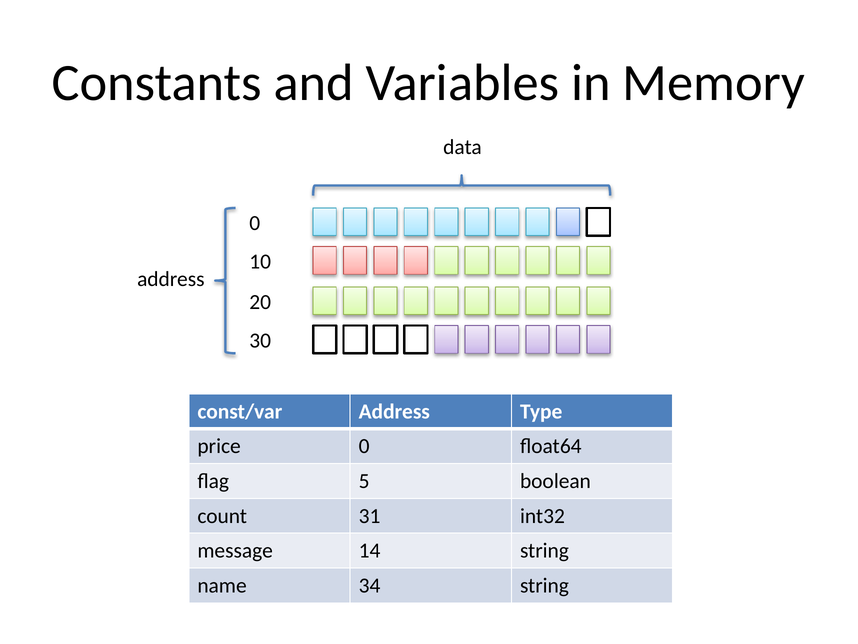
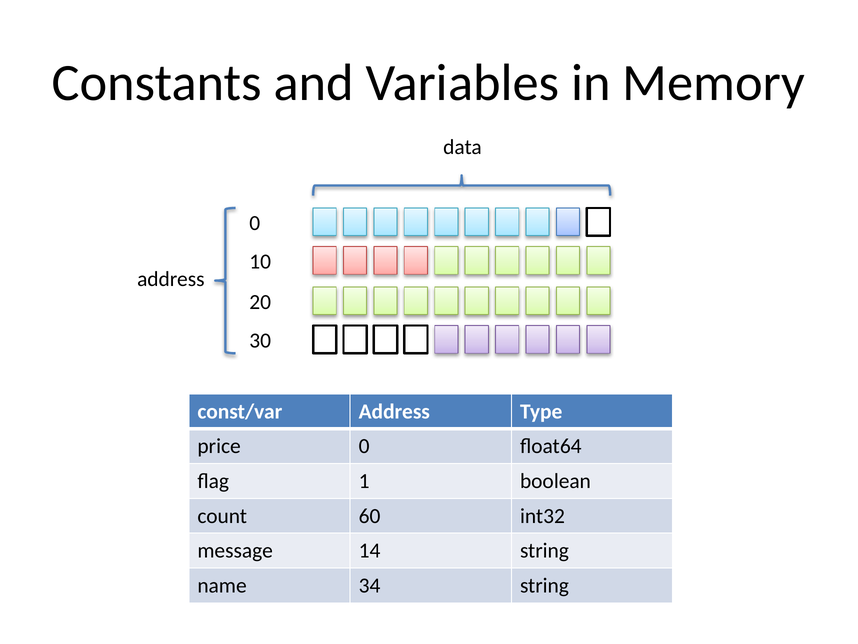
5: 5 -> 1
31: 31 -> 60
